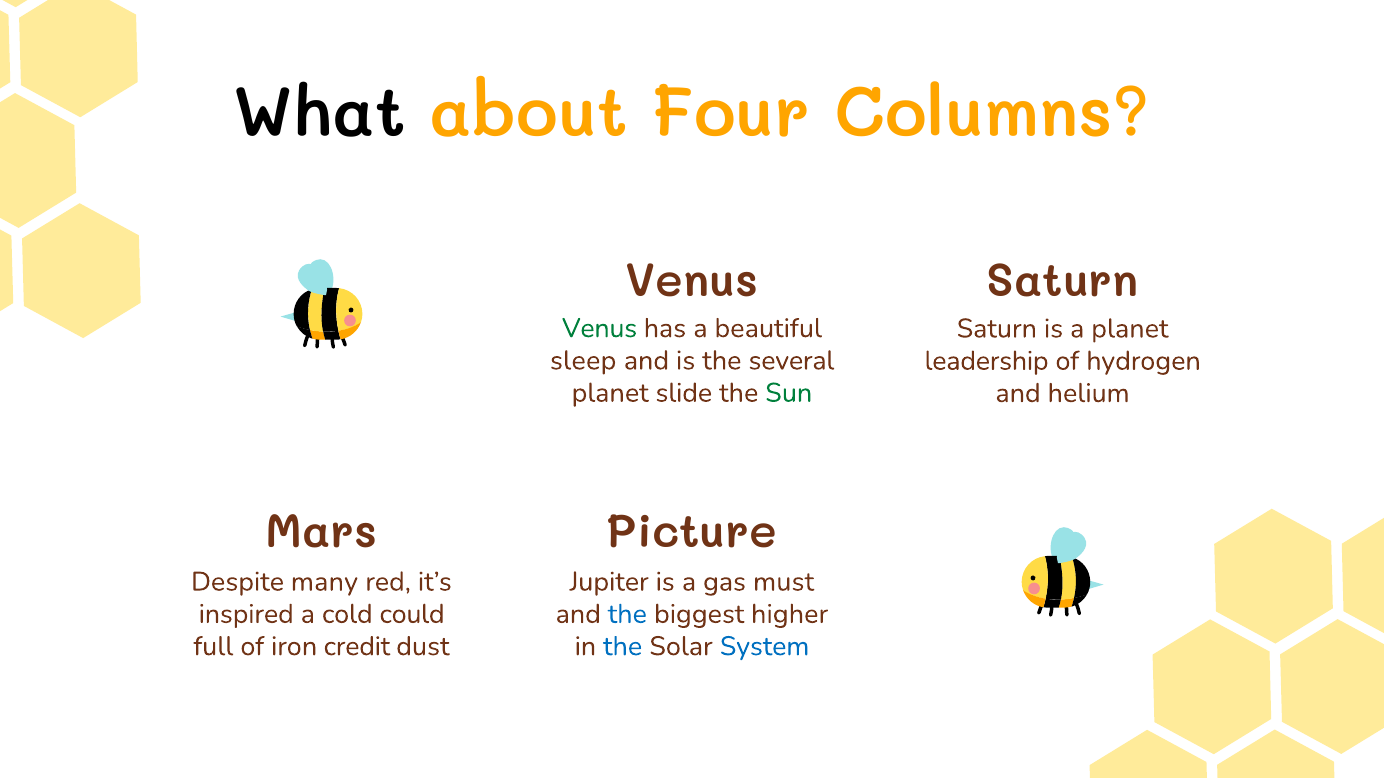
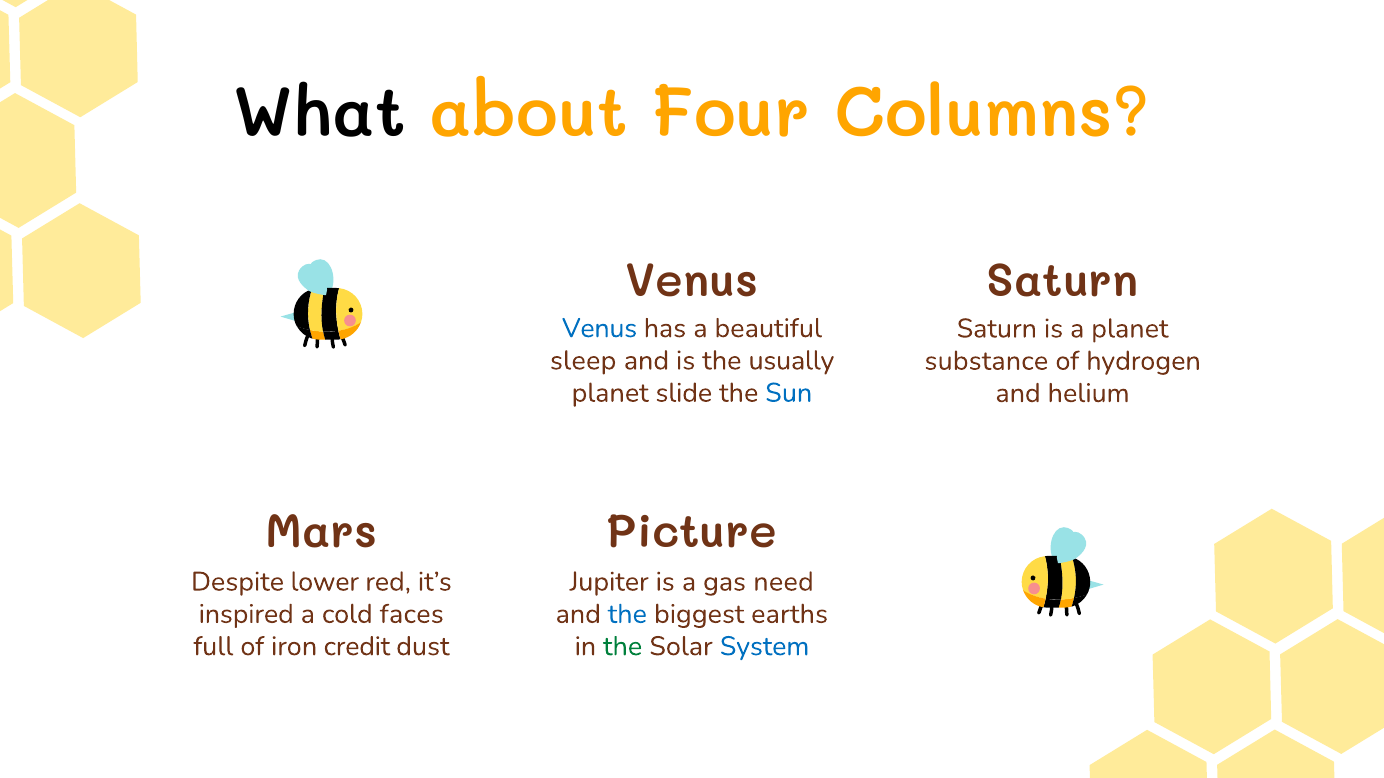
Venus at (600, 328) colour: green -> blue
several: several -> usually
leadership: leadership -> substance
Sun colour: green -> blue
many: many -> lower
must: must -> need
could: could -> faces
higher: higher -> earths
the at (623, 647) colour: blue -> green
